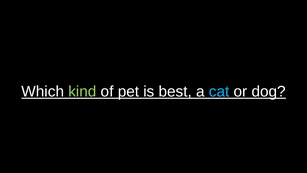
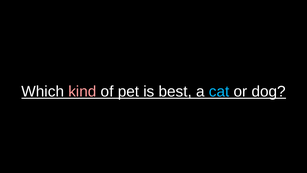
kind colour: light green -> pink
